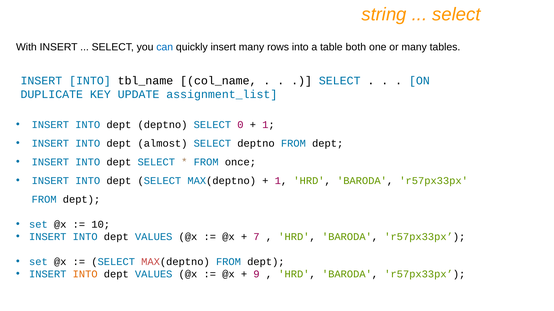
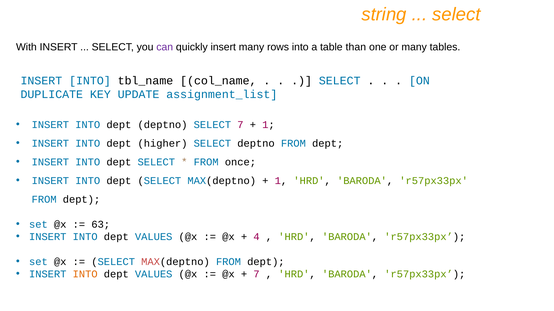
can colour: blue -> purple
both: both -> than
SELECT 0: 0 -> 7
almost: almost -> higher
10: 10 -> 63
7: 7 -> 4
9 at (257, 275): 9 -> 7
